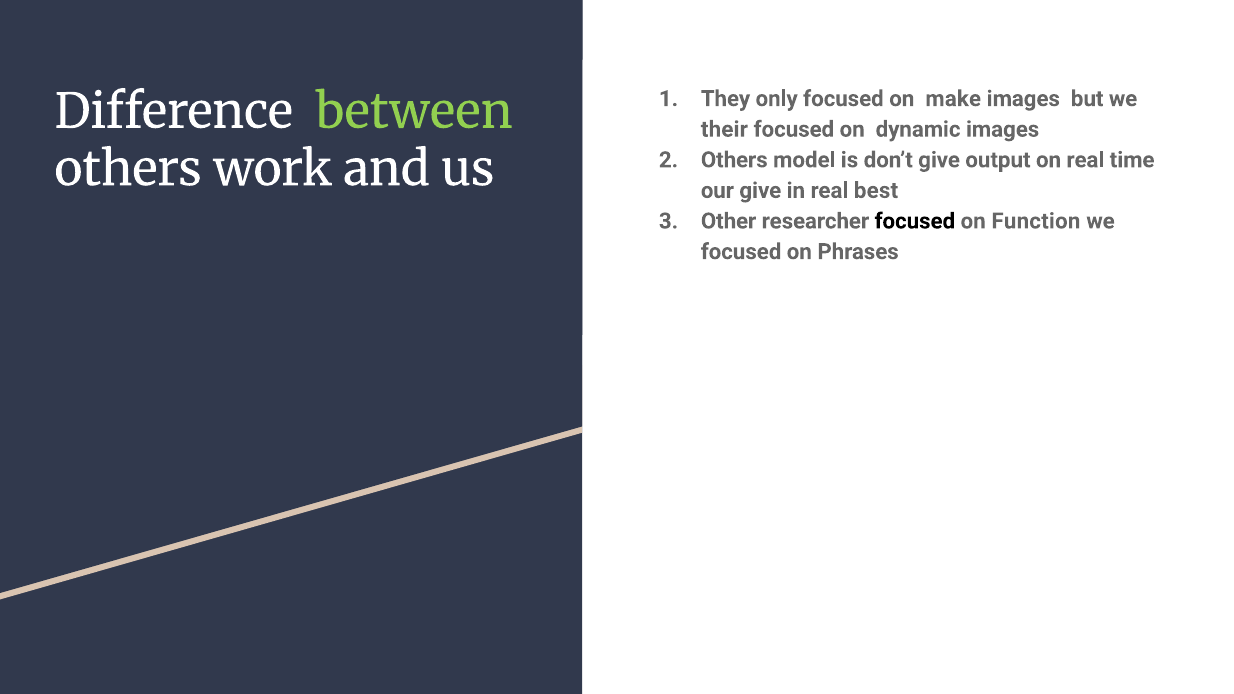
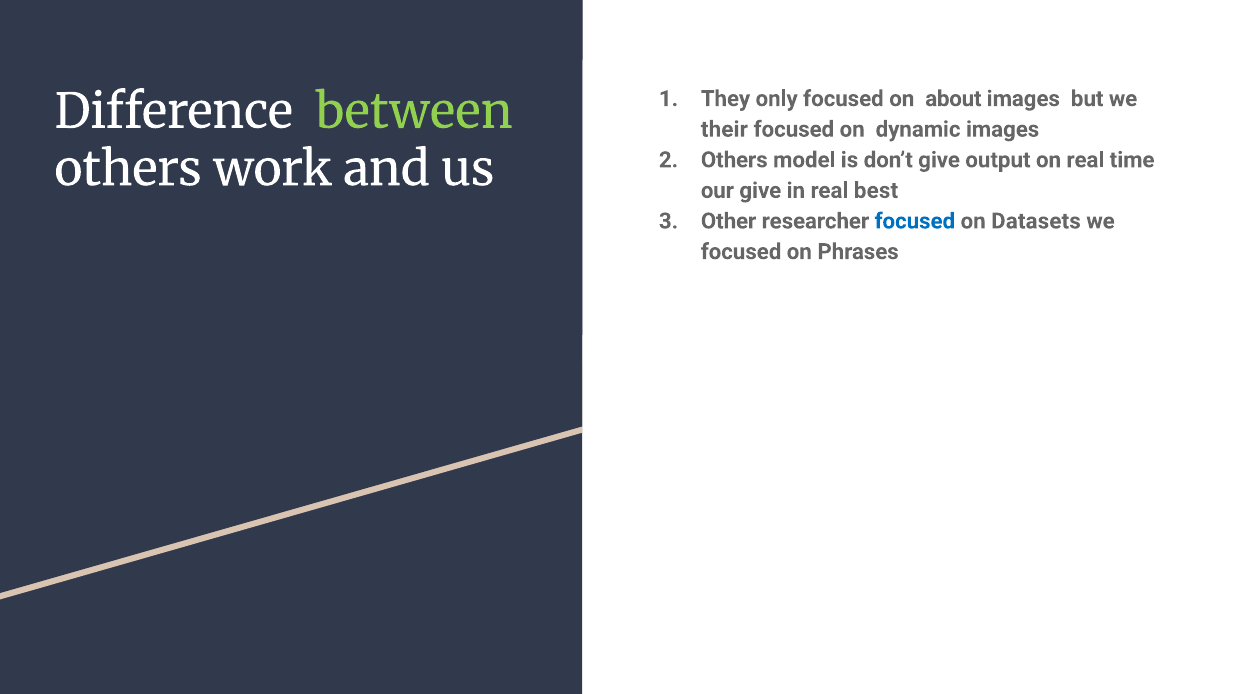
make: make -> about
focused at (915, 221) colour: black -> blue
Function: Function -> Datasets
